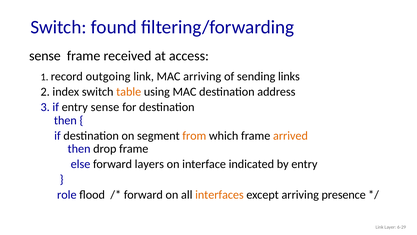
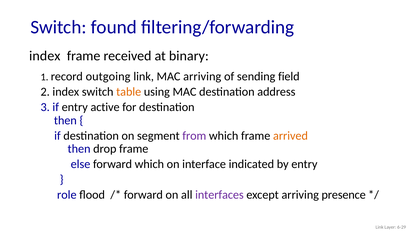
sense at (45, 56): sense -> index
access: access -> binary
links: links -> field
entry sense: sense -> active
from colour: orange -> purple
forward layers: layers -> which
interfaces colour: orange -> purple
